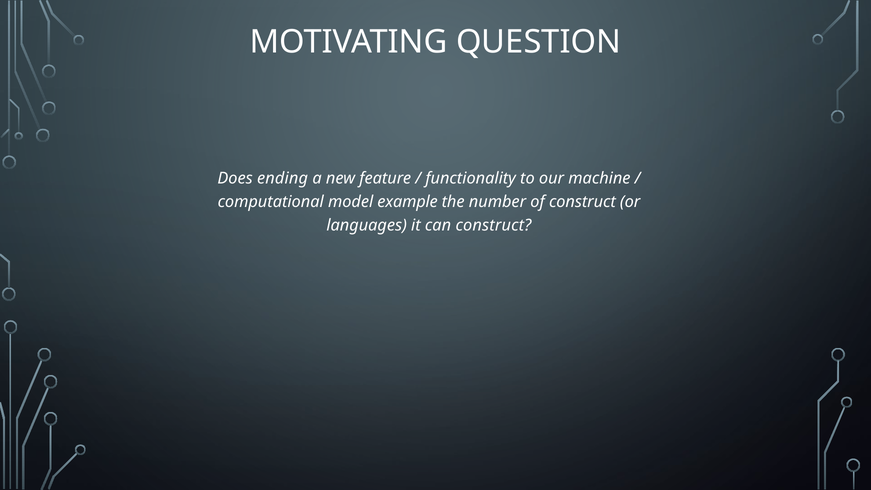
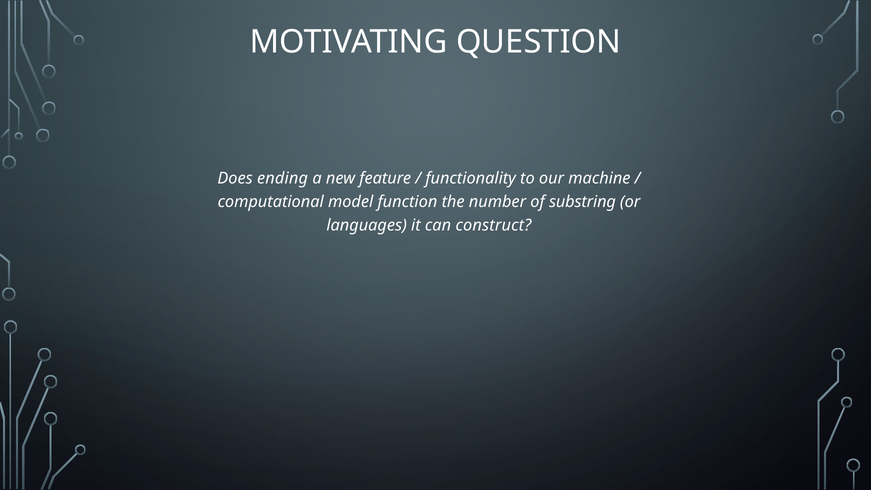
example: example -> function
of construct: construct -> substring
